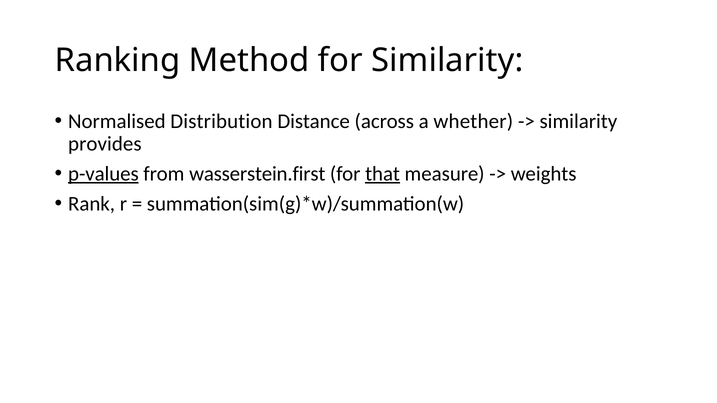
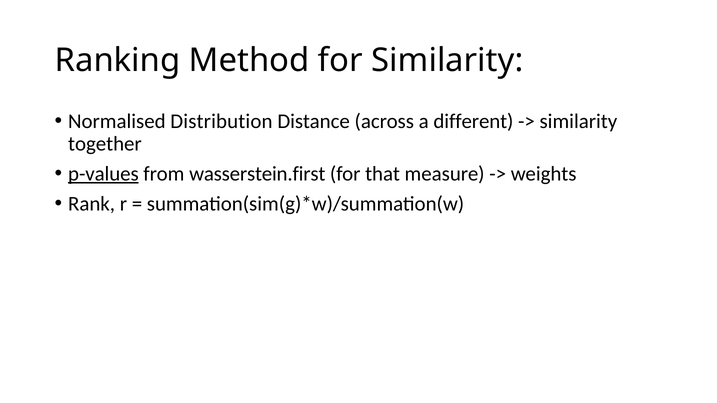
whether: whether -> different
provides: provides -> together
that underline: present -> none
